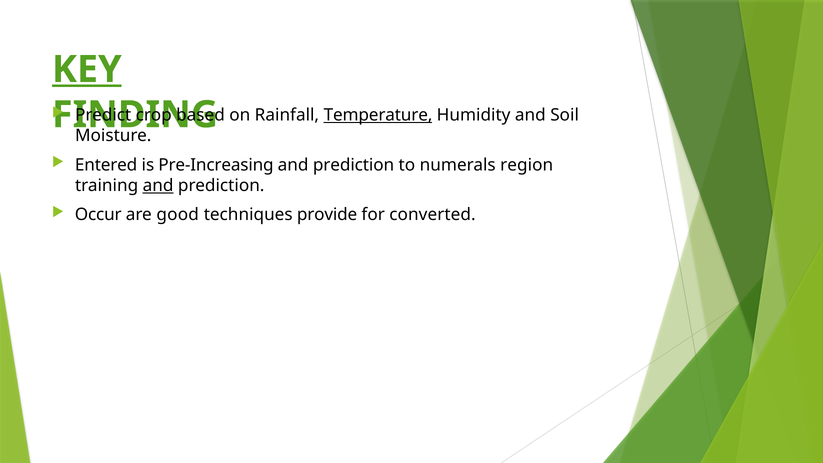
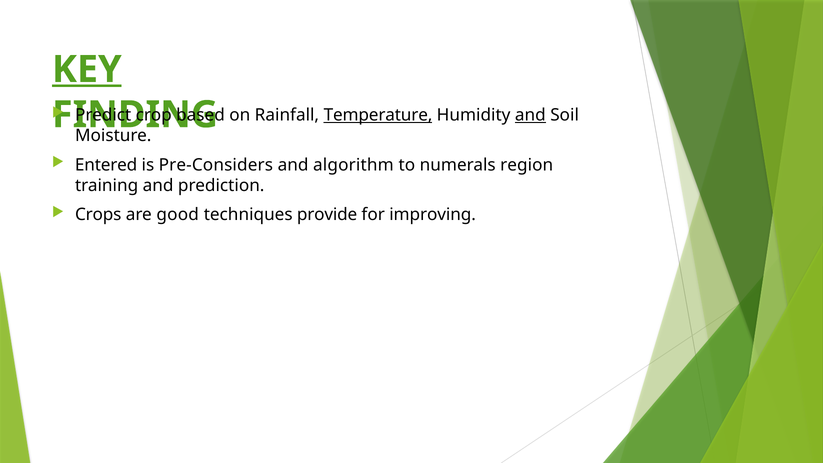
and at (530, 115) underline: none -> present
Pre-Increasing: Pre-Increasing -> Pre-Considers
prediction at (354, 165): prediction -> algorithm
and at (158, 185) underline: present -> none
Occur: Occur -> Crops
converted: converted -> improving
